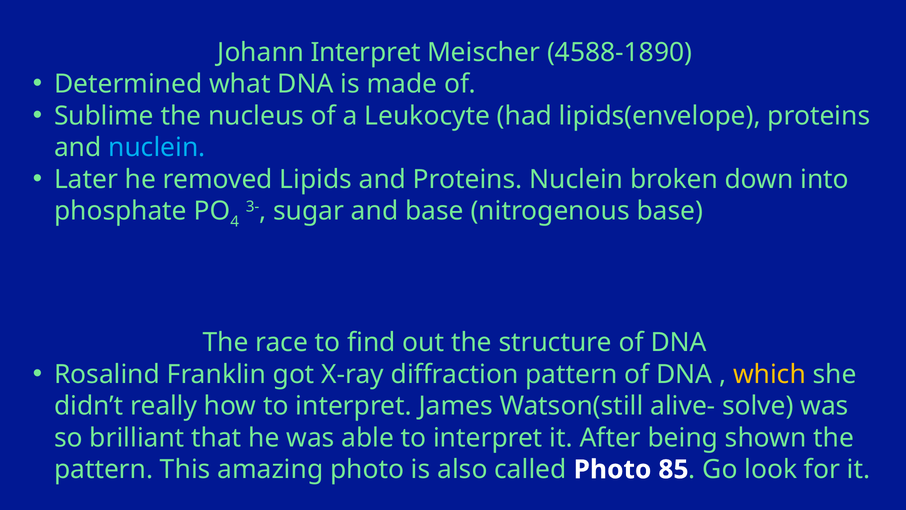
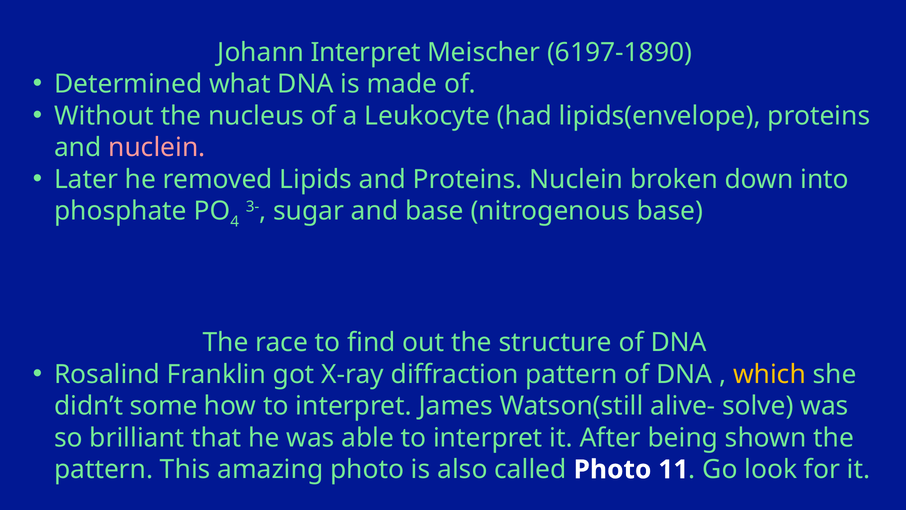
4588-1890: 4588-1890 -> 6197-1890
Sublime: Sublime -> Without
nuclein at (157, 148) colour: light blue -> pink
really: really -> some
85: 85 -> 11
